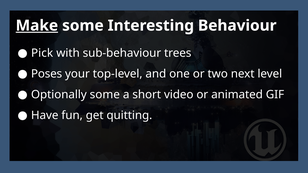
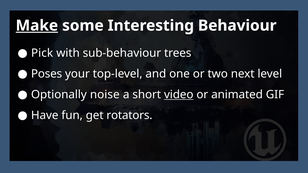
Optionally some: some -> noise
video underline: none -> present
quitting: quitting -> rotators
